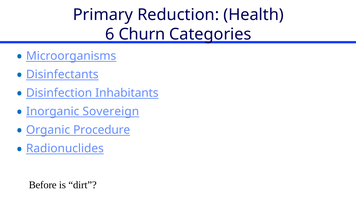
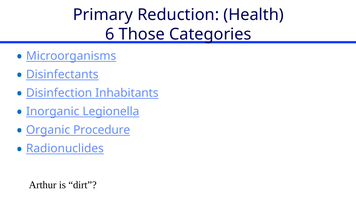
Churn: Churn -> Those
Sovereign: Sovereign -> Legionella
Before: Before -> Arthur
